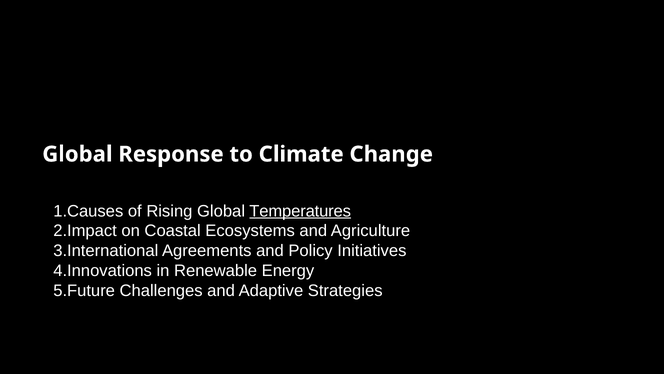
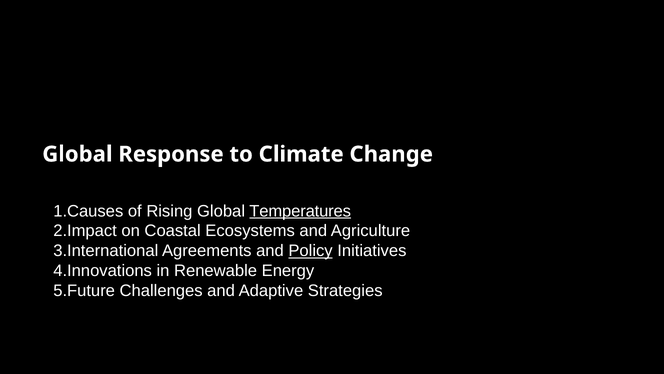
Policy underline: none -> present
